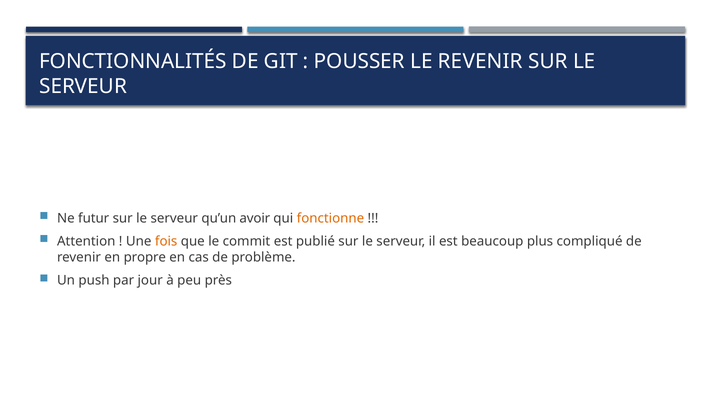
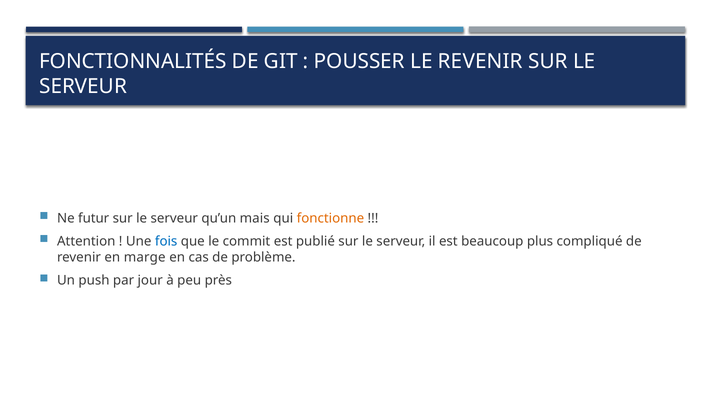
avoir: avoir -> mais
fois colour: orange -> blue
propre: propre -> marge
